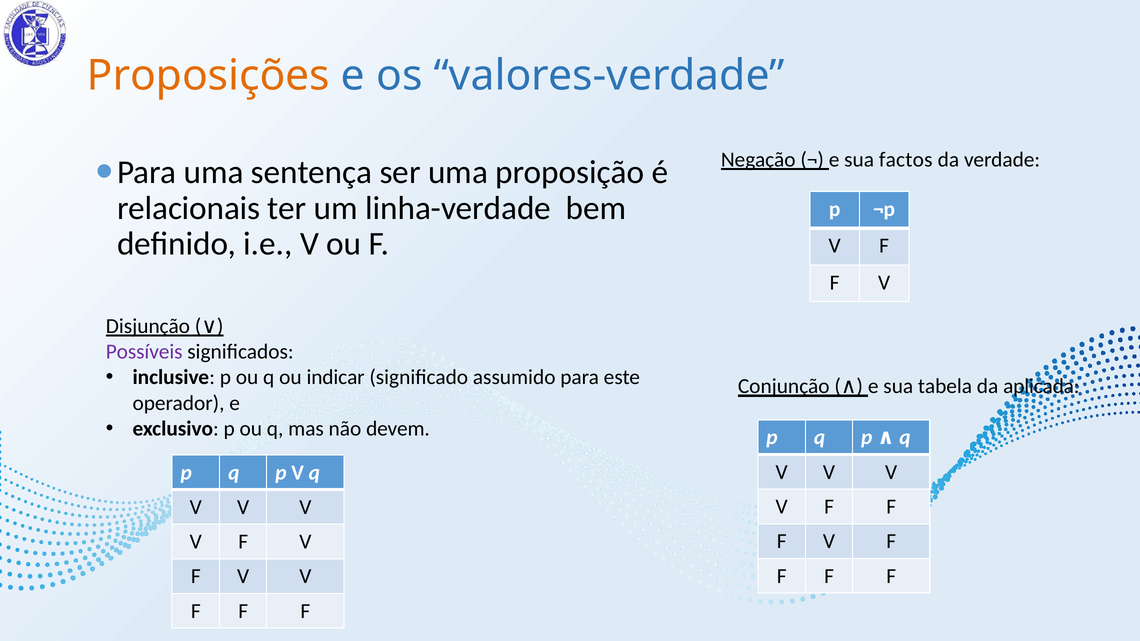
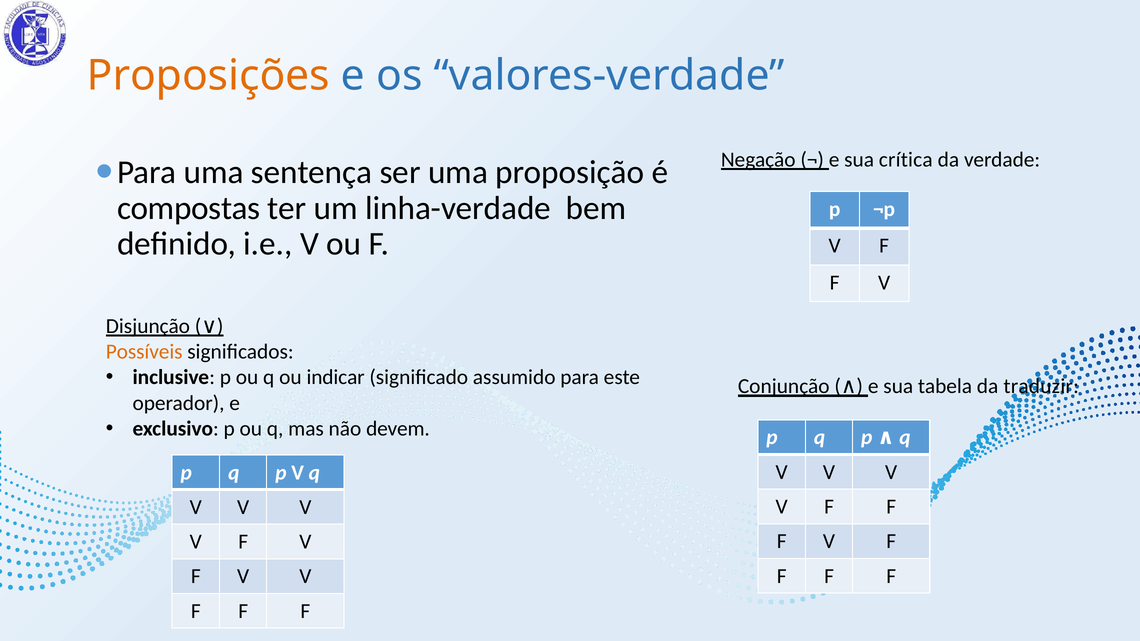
factos: factos -> crítica
relacionais: relacionais -> compostas
Possíveis colour: purple -> orange
aplicada: aplicada -> traduzir
